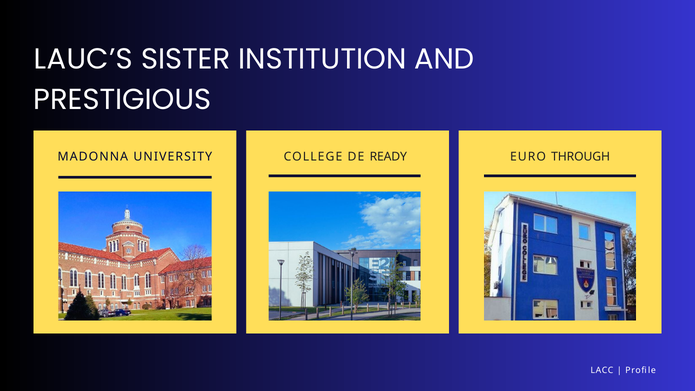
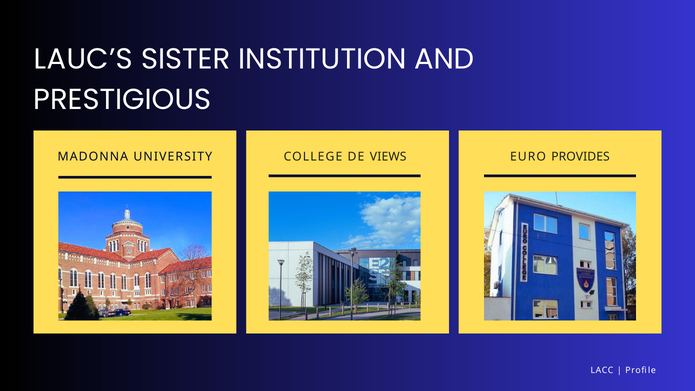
READY: READY -> VIEWS
THROUGH: THROUGH -> PROVIDES
